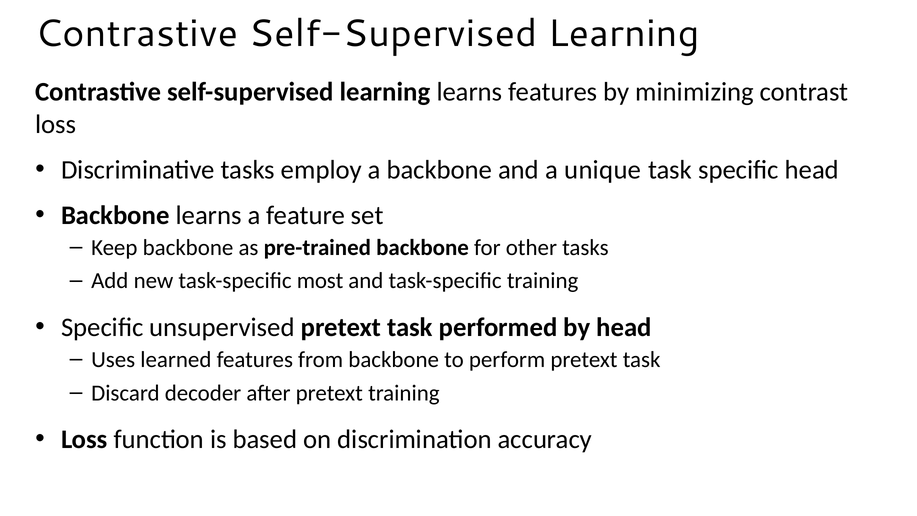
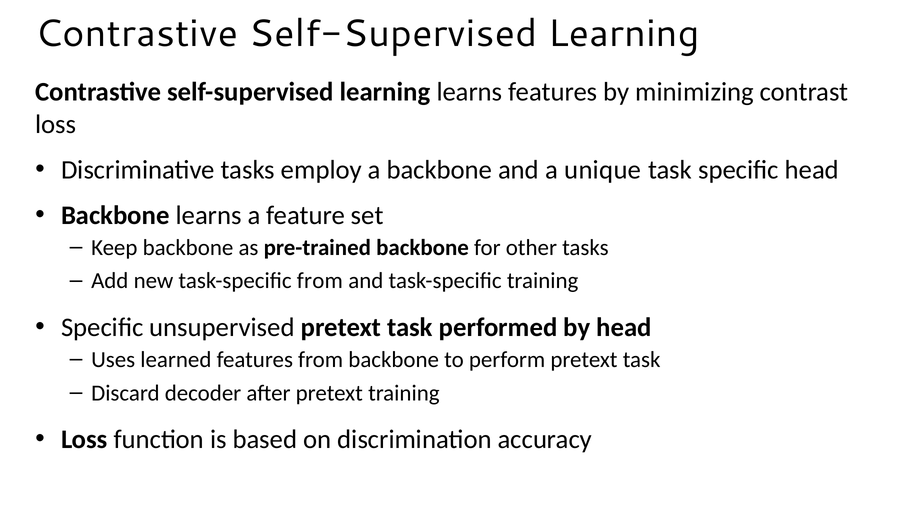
task-specific most: most -> from
